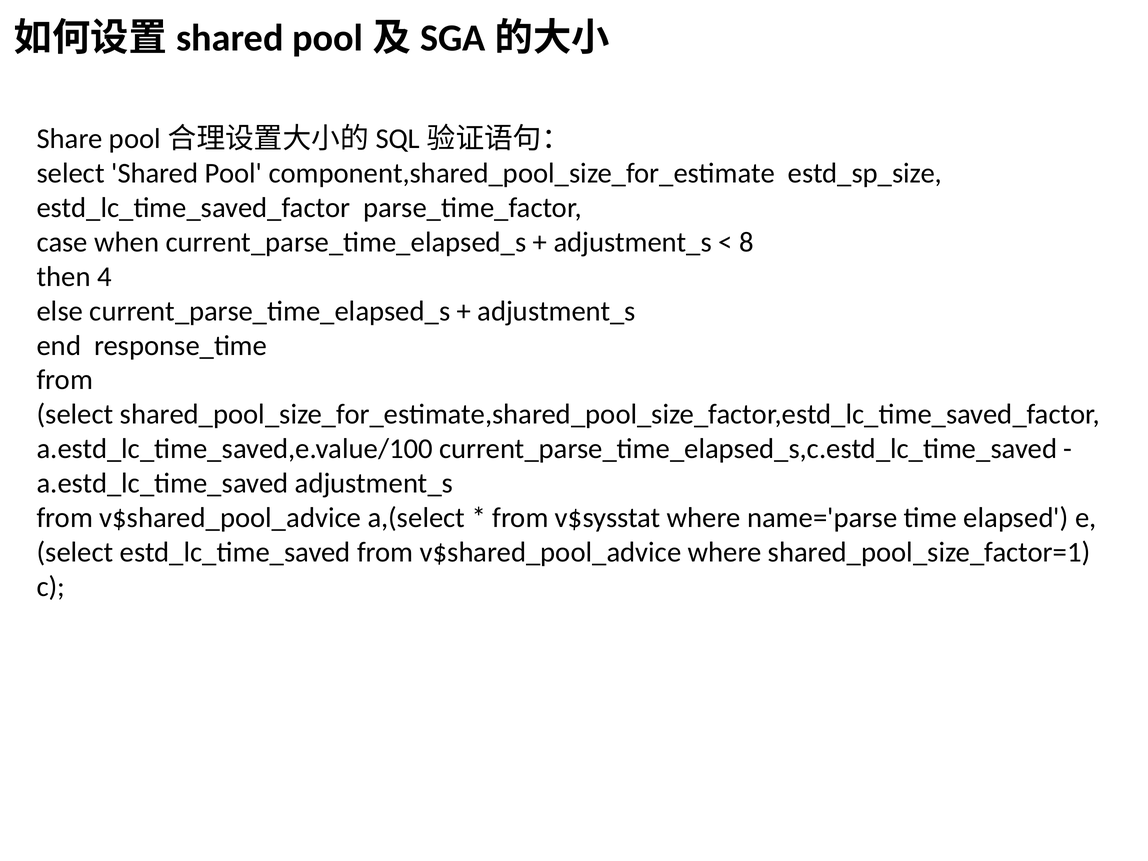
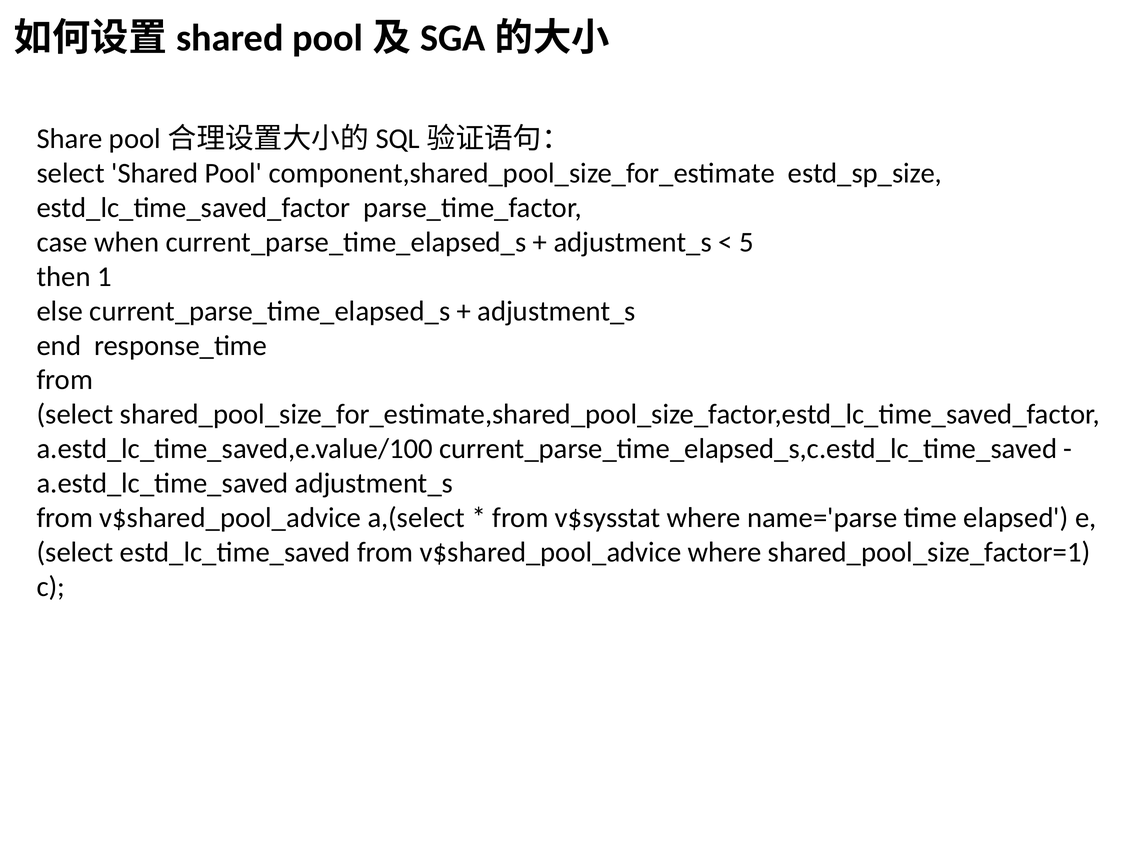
8: 8 -> 5
4: 4 -> 1
